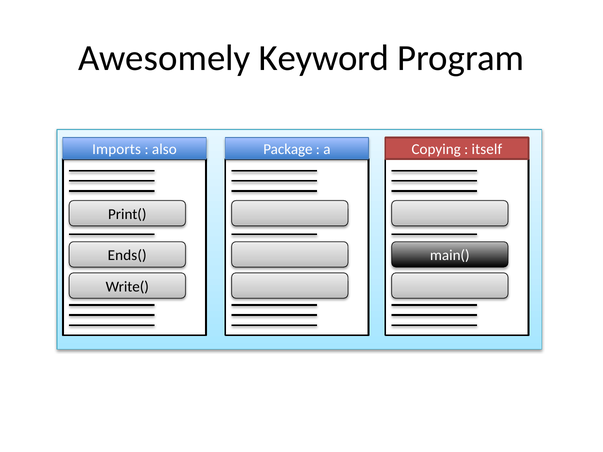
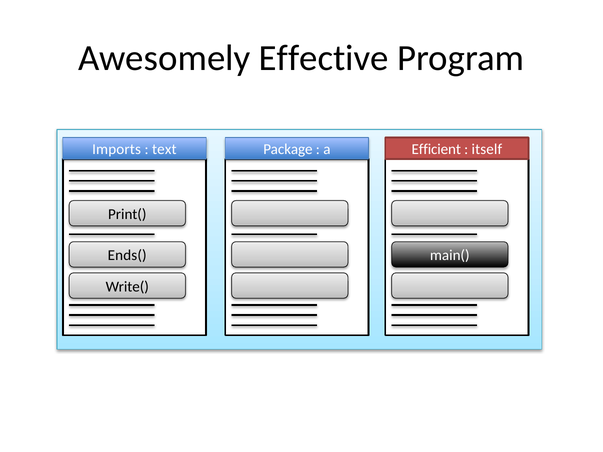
Keyword: Keyword -> Effective
also: also -> text
Copying: Copying -> Efficient
